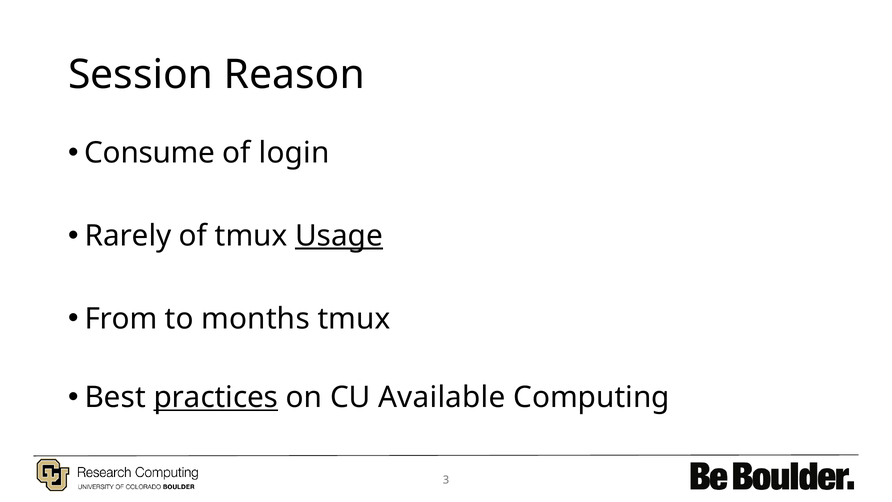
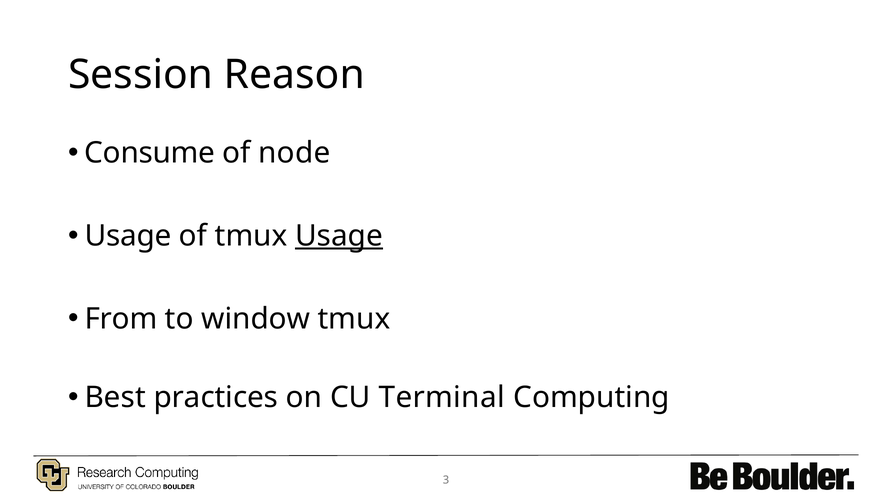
login: login -> node
Rarely at (128, 236): Rarely -> Usage
months: months -> window
practices underline: present -> none
Available: Available -> Terminal
